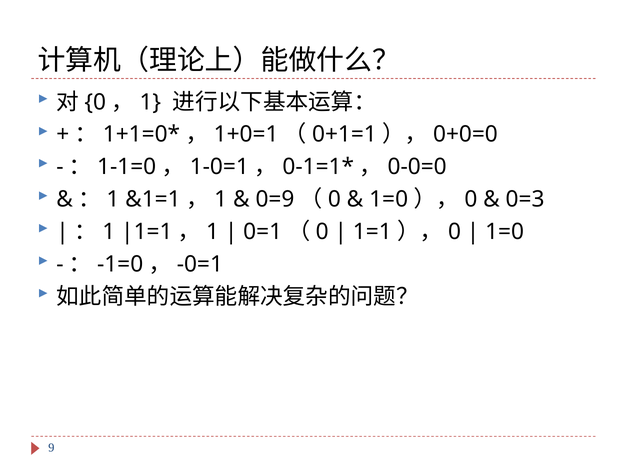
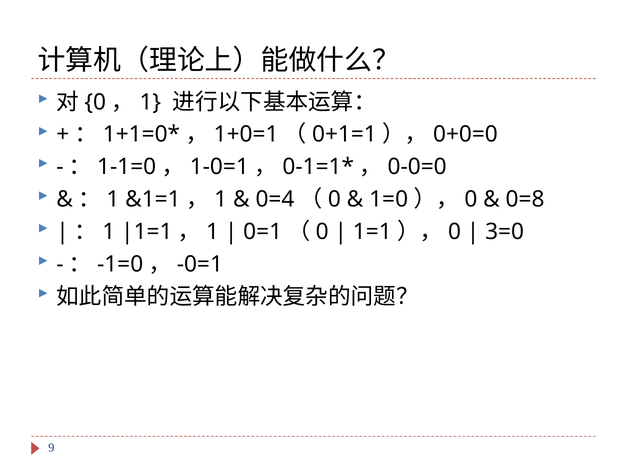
0=9: 0=9 -> 0=4
0=3: 0=3 -> 0=8
1=0 at (505, 231): 1=0 -> 3=0
